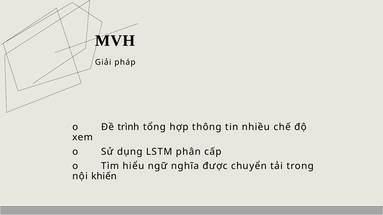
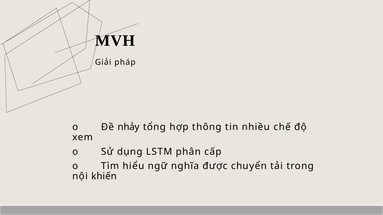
trình: trình -> nhảy
